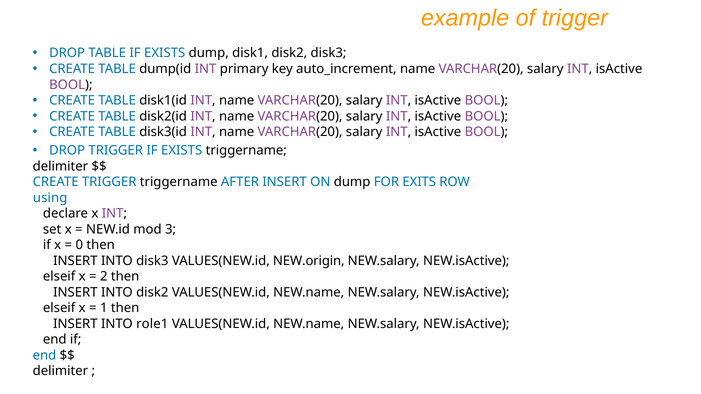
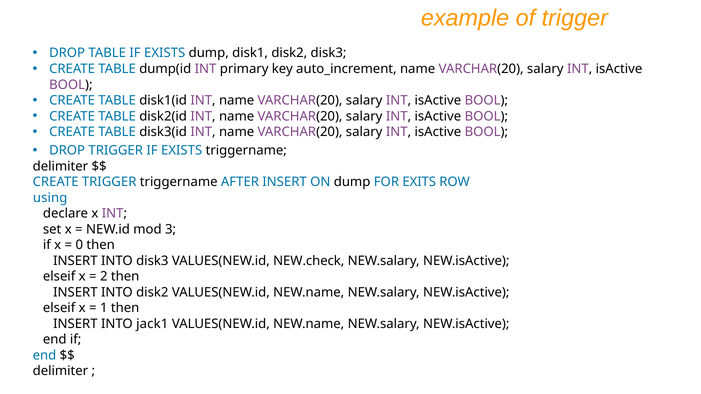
NEW.origin: NEW.origin -> NEW.check
role1: role1 -> jack1
